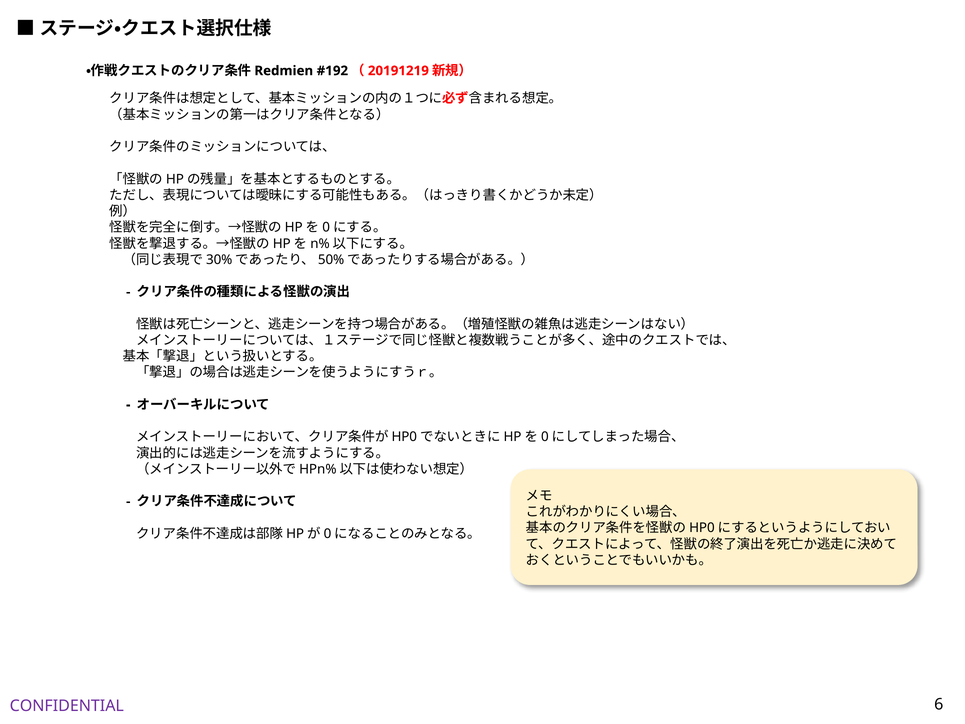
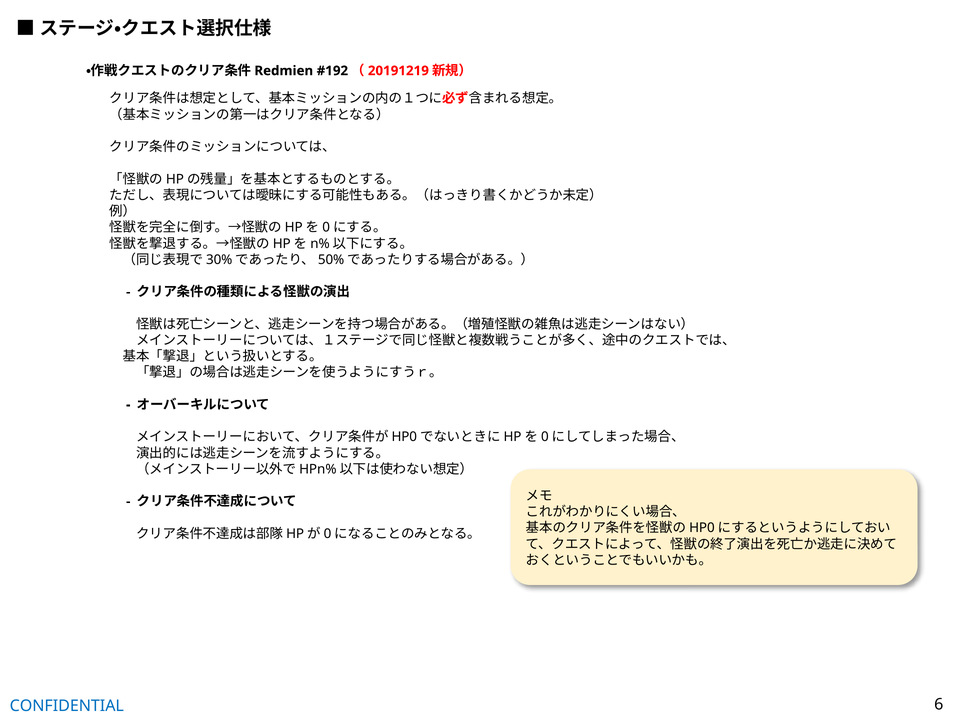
CONFIDENTIAL colour: purple -> blue
